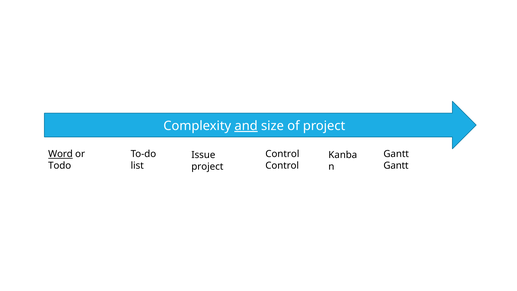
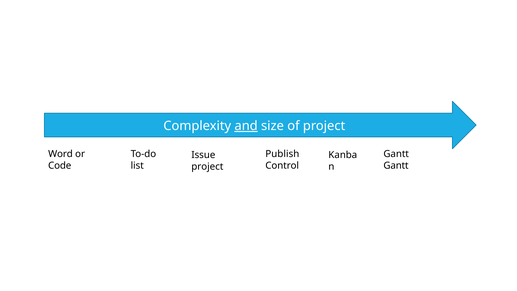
Word underline: present -> none
Control at (282, 154): Control -> Publish
Todo: Todo -> Code
